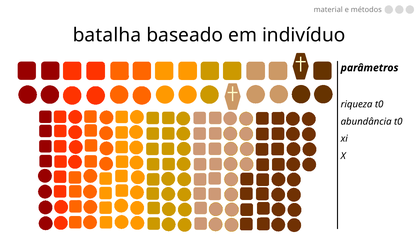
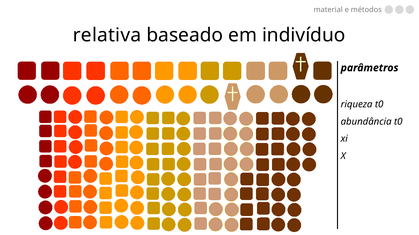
batalha: batalha -> relativa
